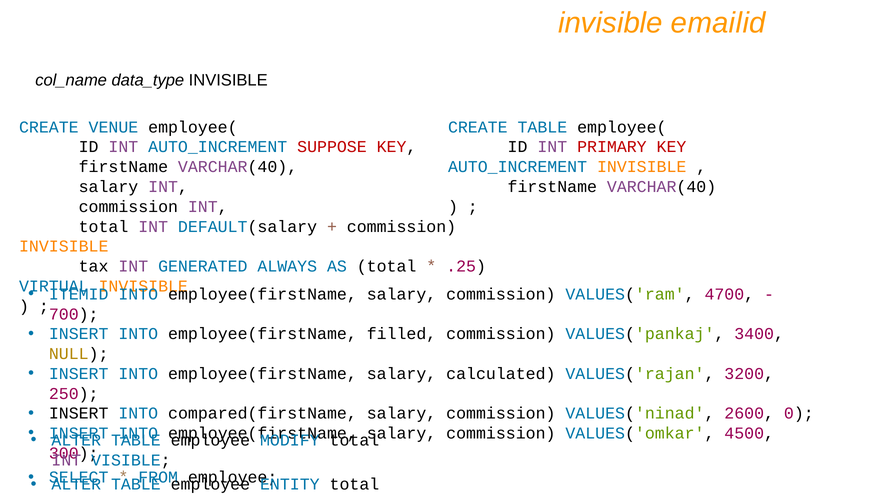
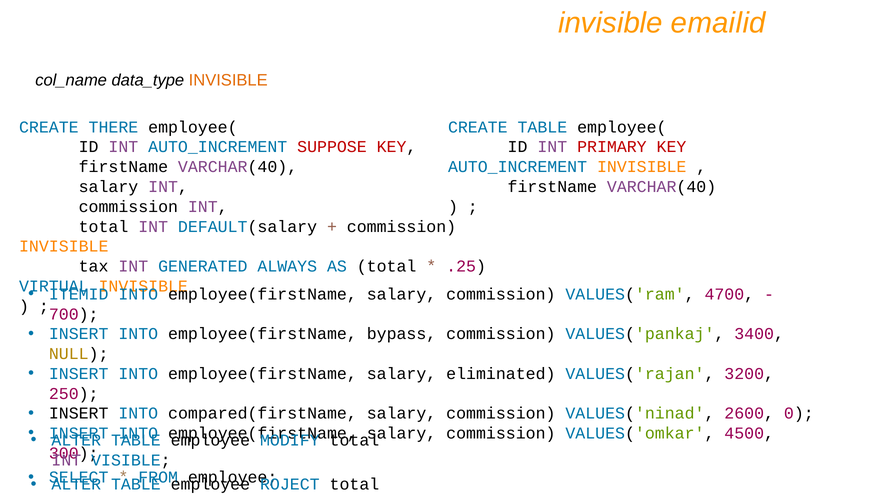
INVISIBLE at (228, 80) colour: black -> orange
VENUE: VENUE -> THERE
filled: filled -> bypass
calculated: calculated -> eliminated
ENTITY: ENTITY -> ROJECT
